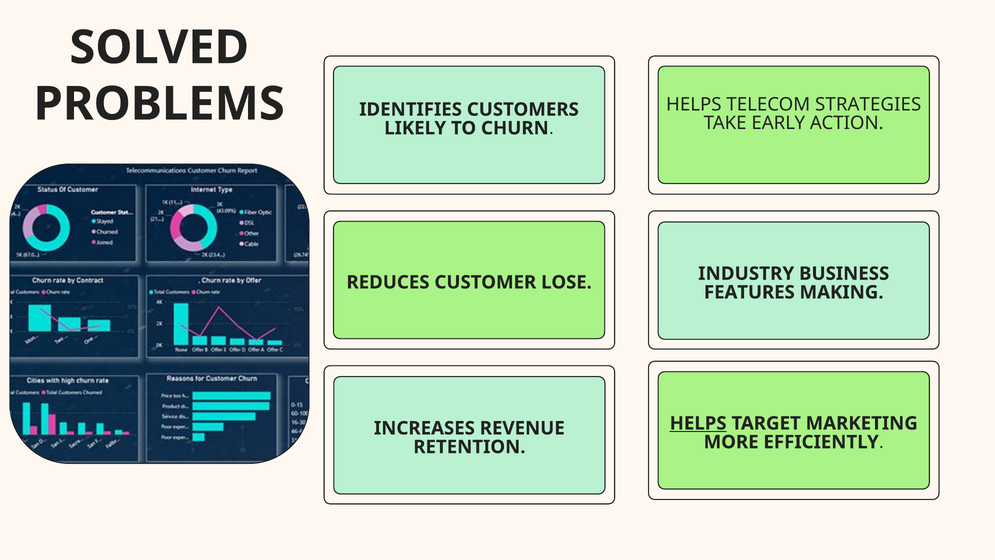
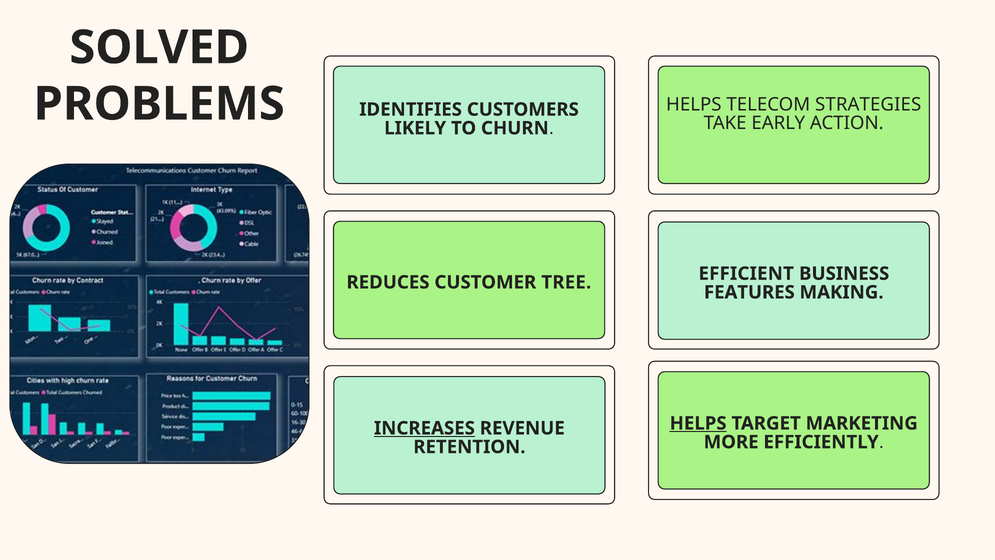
INDUSTRY: INDUSTRY -> EFFICIENT
LOSE: LOSE -> TREE
INCREASES underline: none -> present
